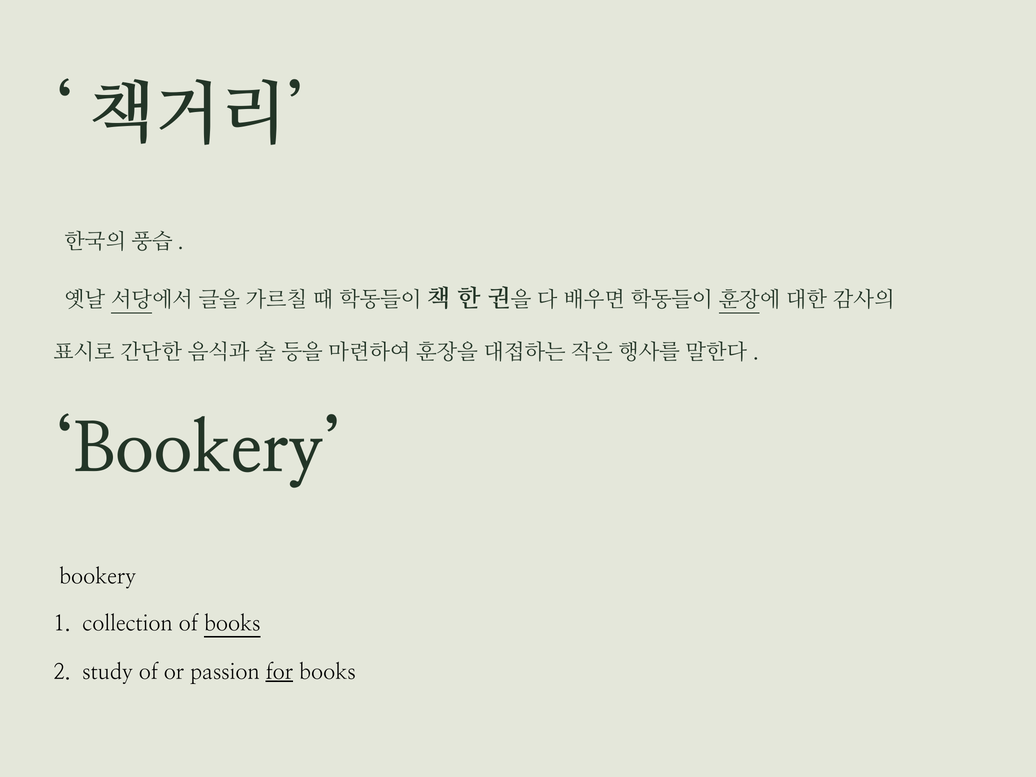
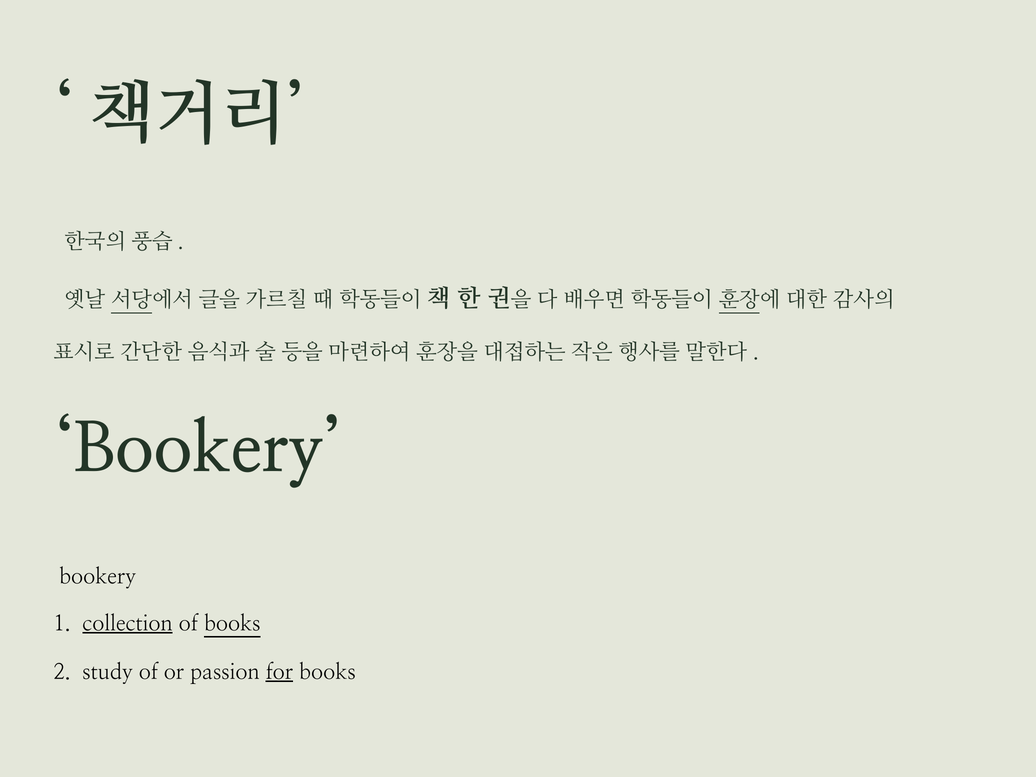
collection underline: none -> present
